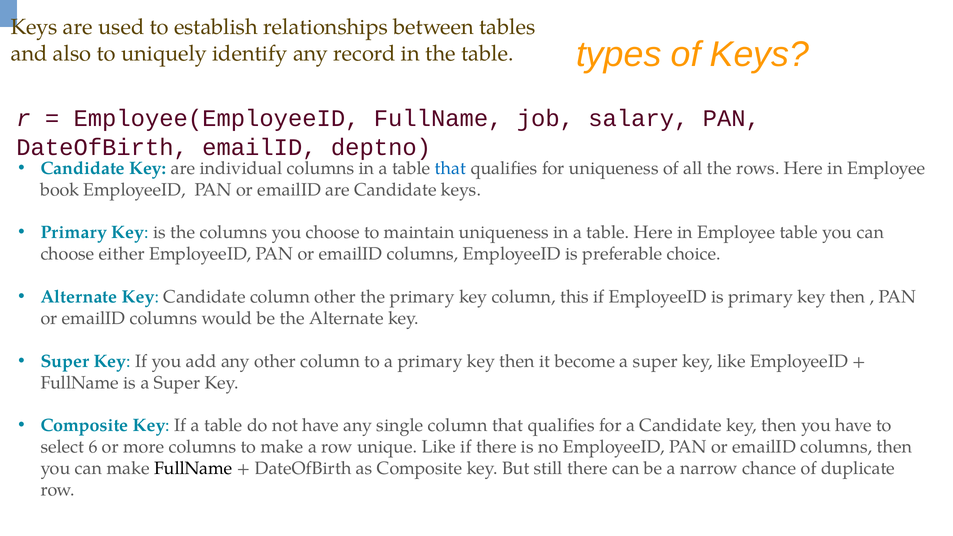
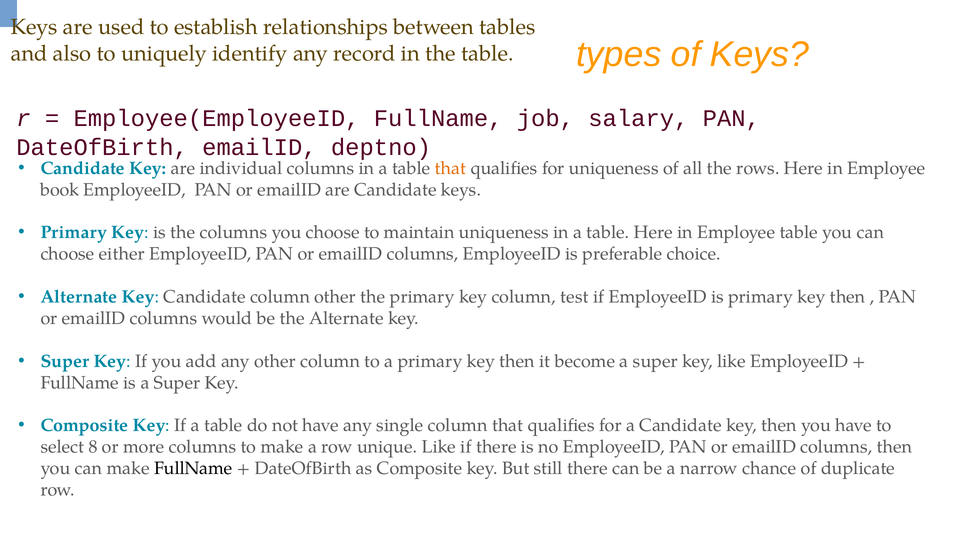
that at (450, 168) colour: blue -> orange
this: this -> test
6: 6 -> 8
